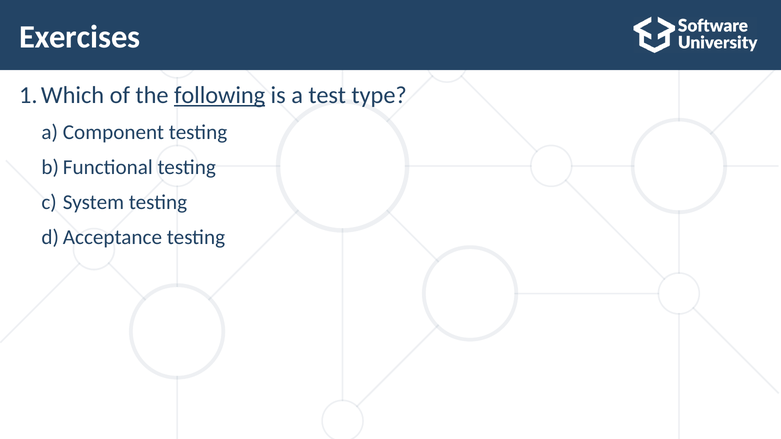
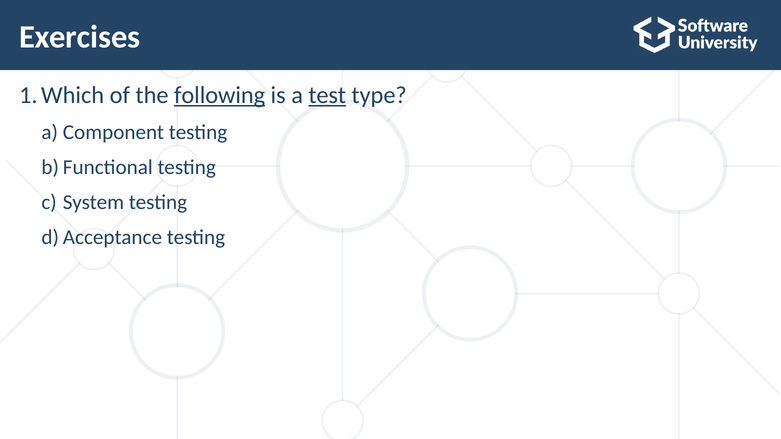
test underline: none -> present
